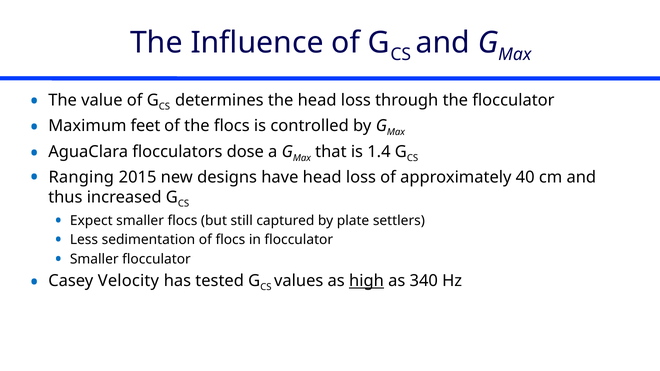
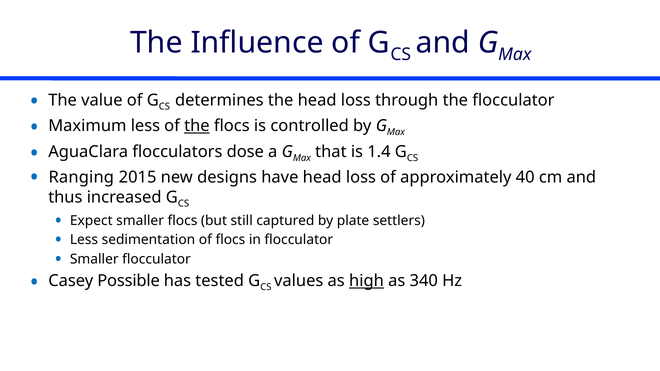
Maximum feet: feet -> less
the at (197, 126) underline: none -> present
Velocity: Velocity -> Possible
